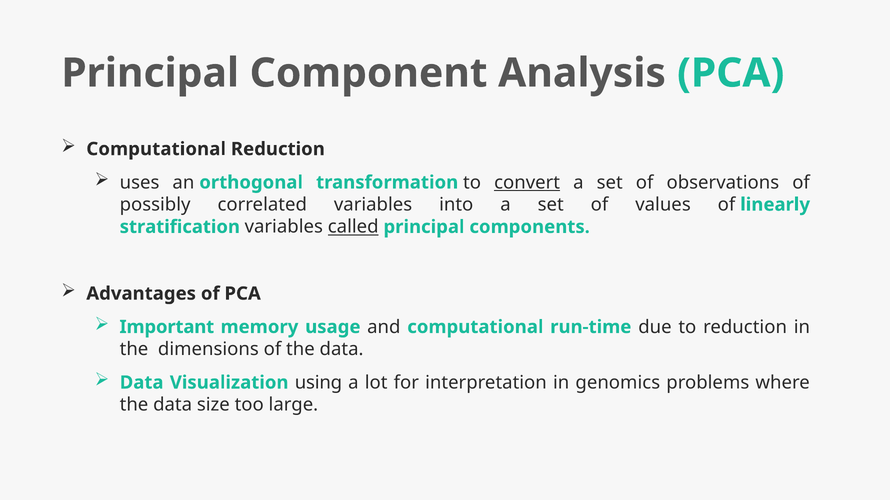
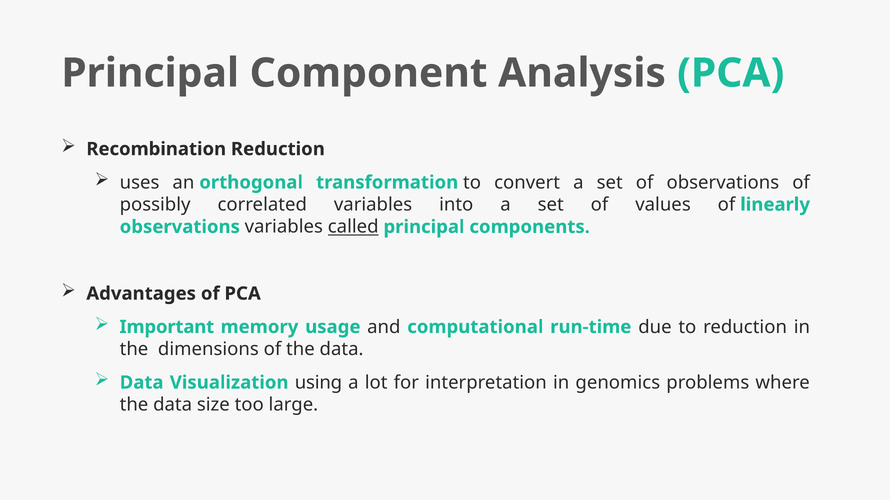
Computational at (156, 149): Computational -> Recombination
convert underline: present -> none
stratification at (180, 227): stratification -> observations
